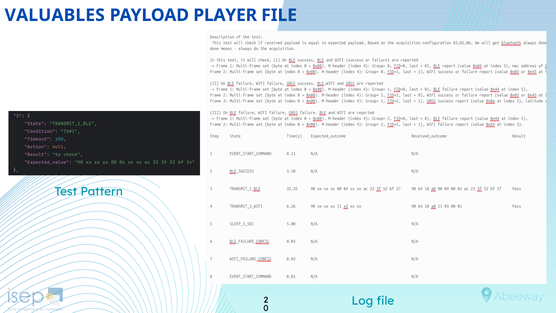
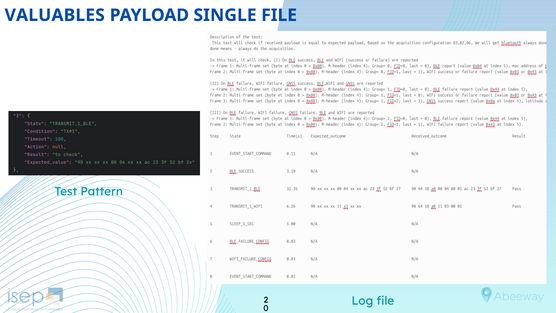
PLAYER: PLAYER -> SINGLE
